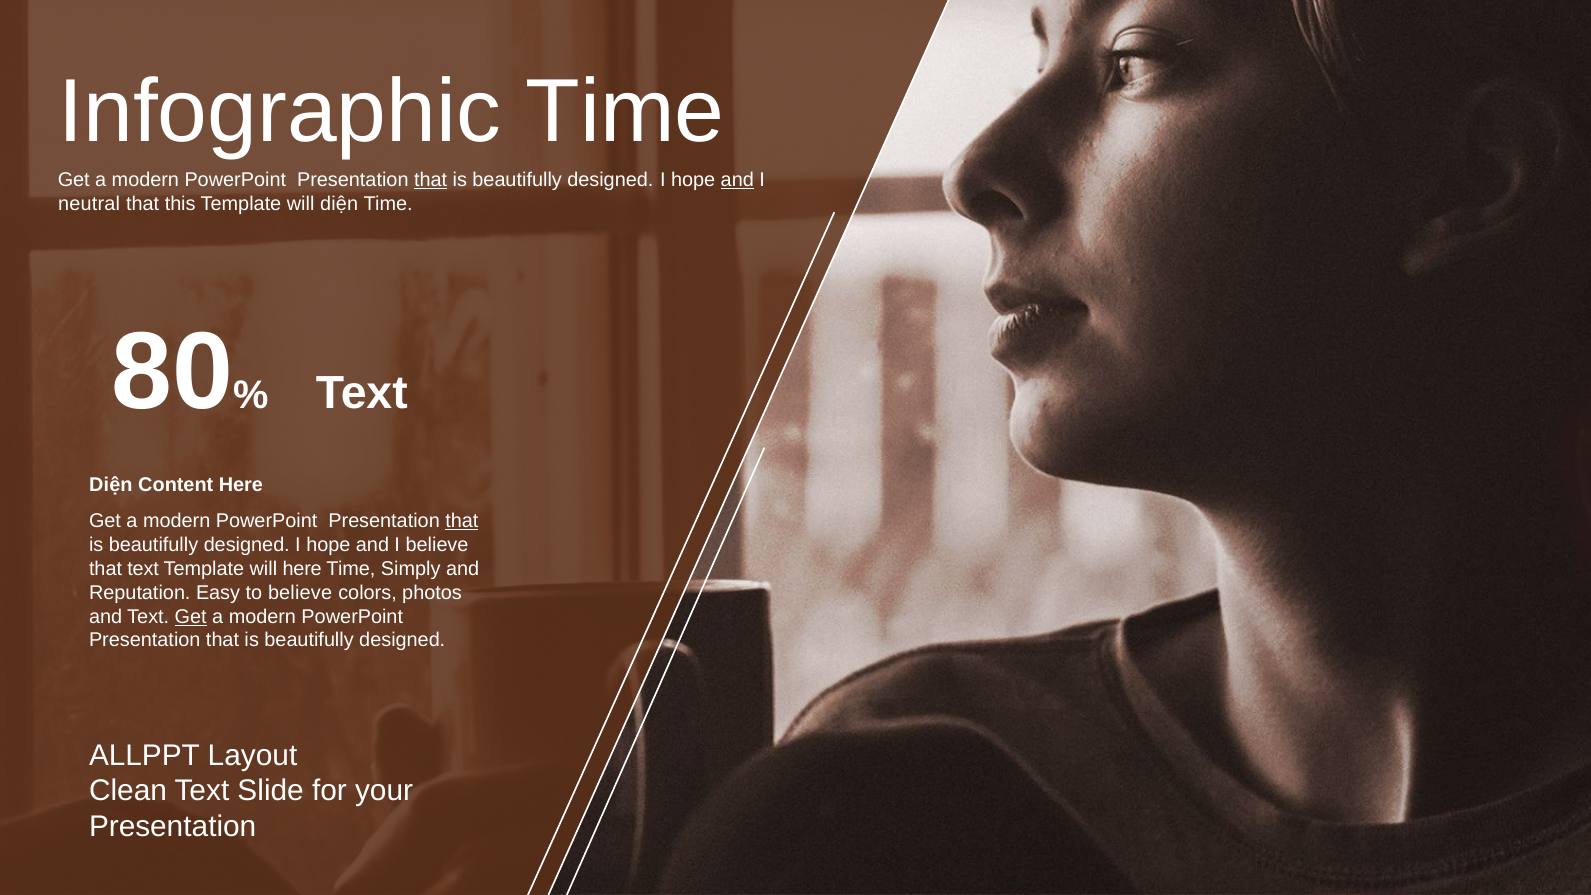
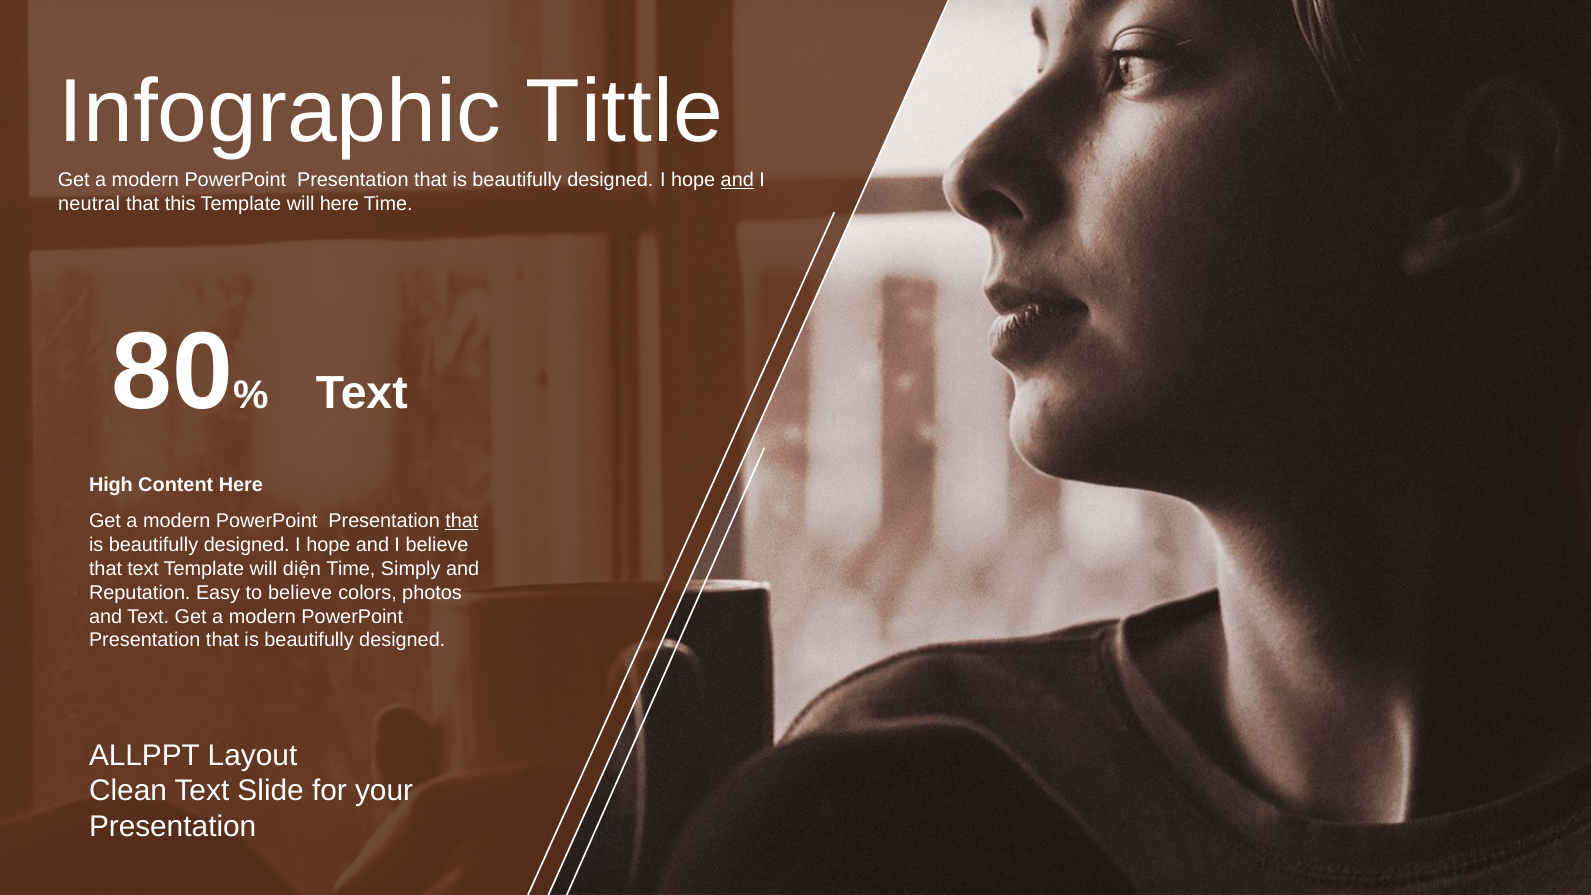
Infographic Time: Time -> Tittle
that at (431, 180) underline: present -> none
will diện: diện -> here
Diện at (111, 485): Diện -> High
will here: here -> diện
Get at (191, 617) underline: present -> none
